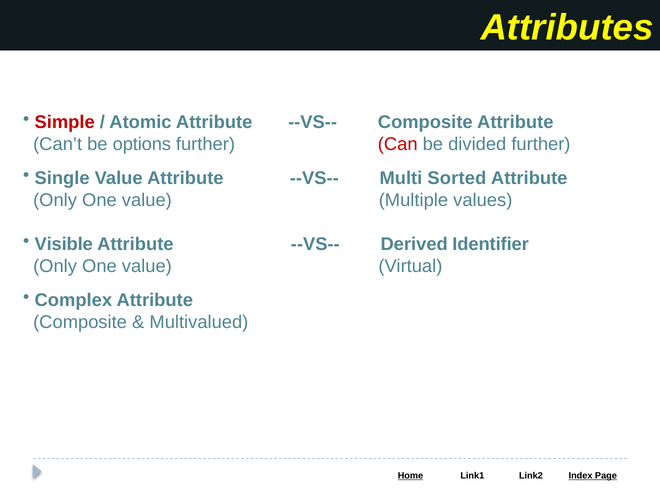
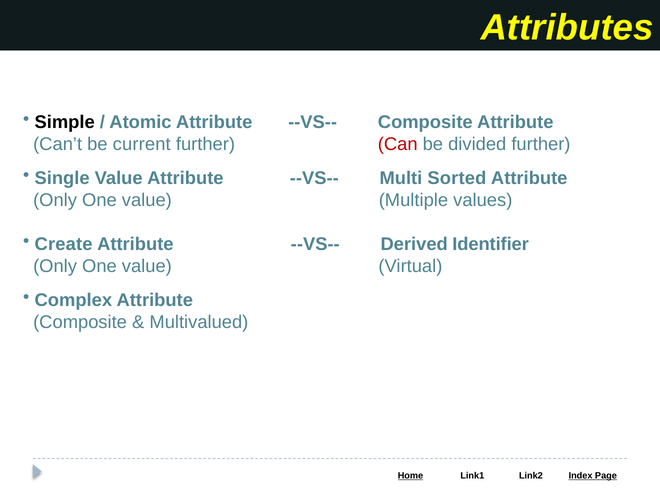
Simple colour: red -> black
options: options -> current
Visible: Visible -> Create
